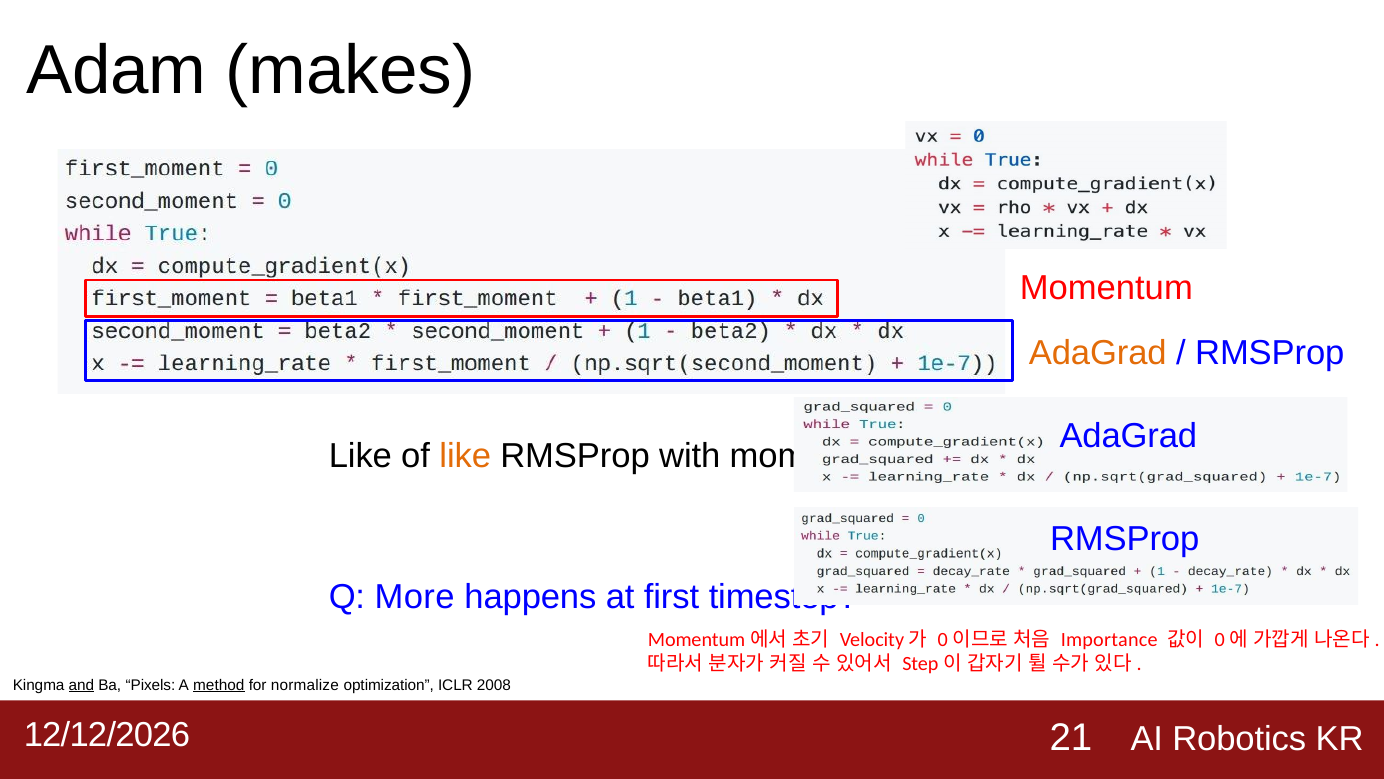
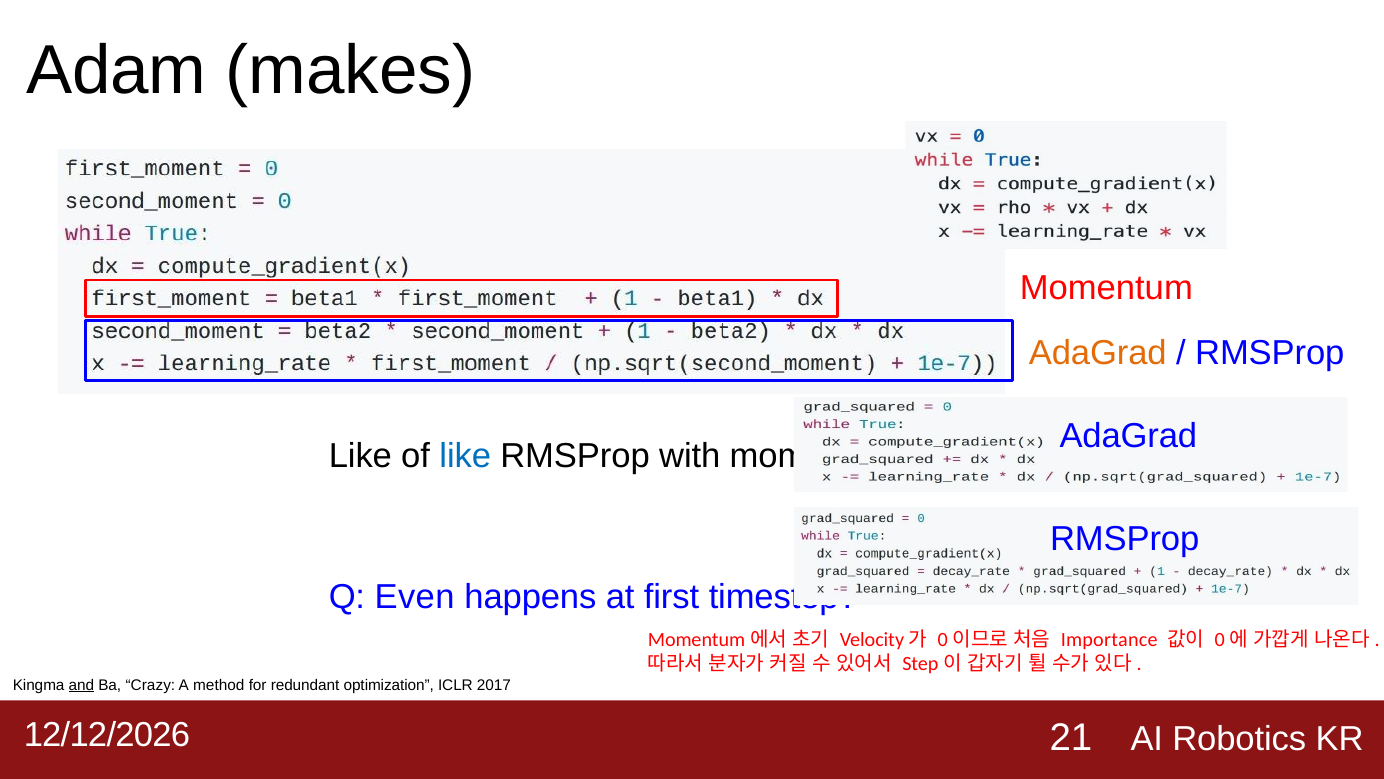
like at (465, 455) colour: orange -> blue
More: More -> Even
Pixels: Pixels -> Crazy
method underline: present -> none
normalize: normalize -> redundant
2008: 2008 -> 2017
